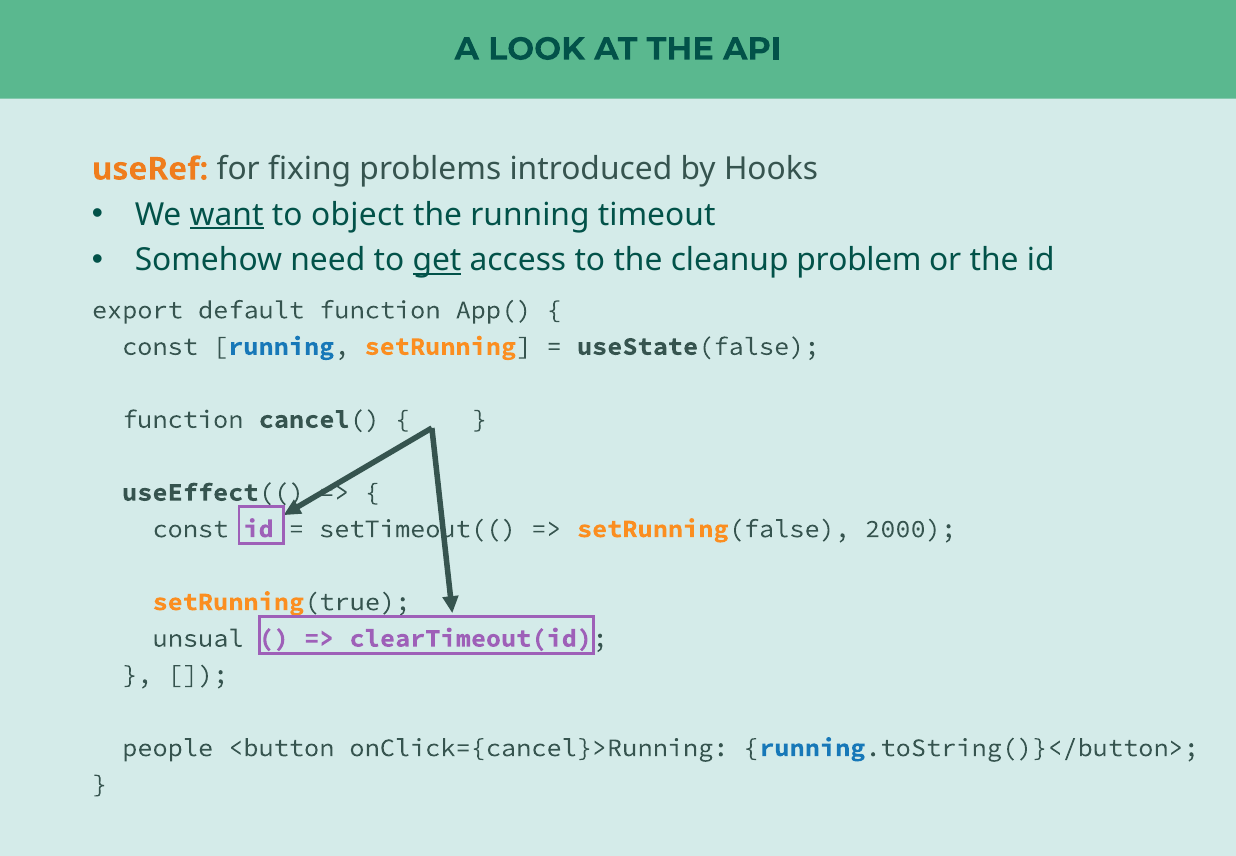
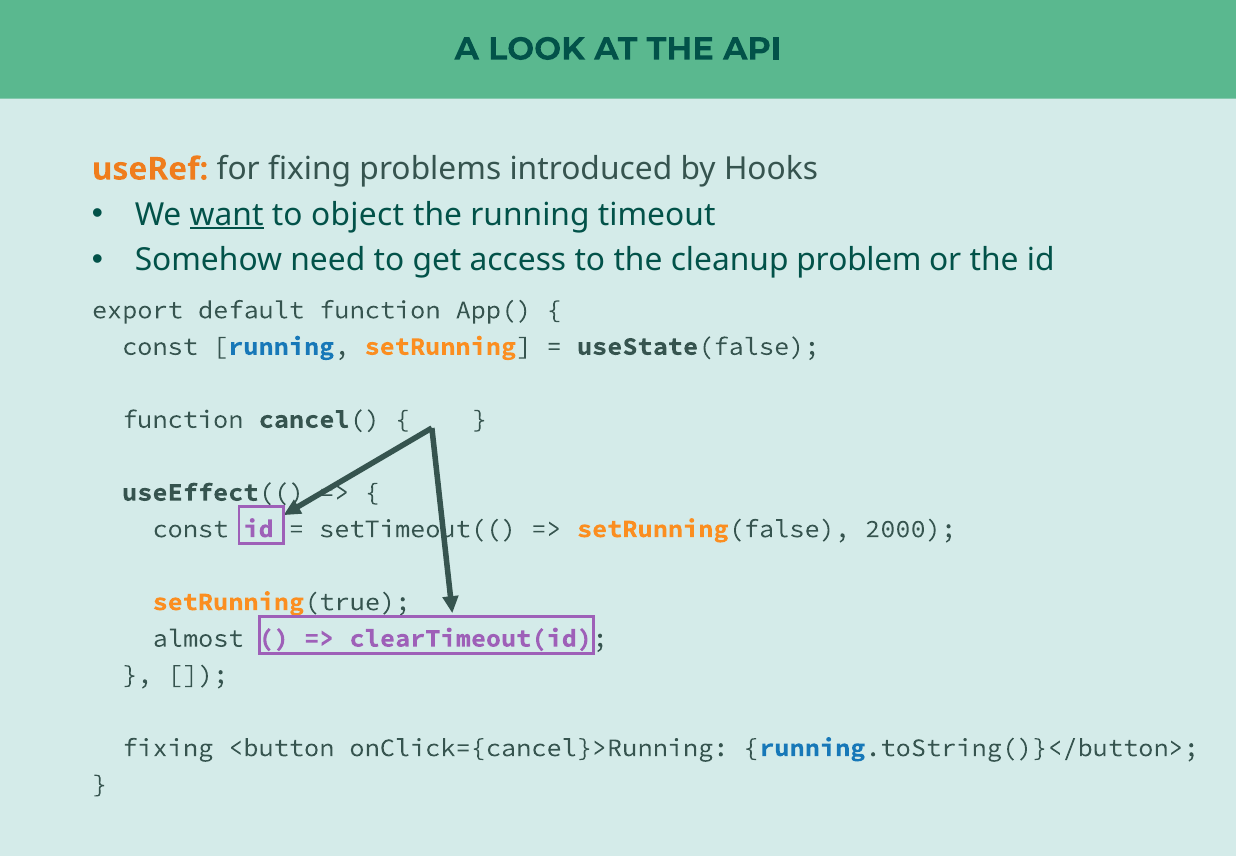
get underline: present -> none
unsual: unsual -> almost
people at (168, 748): people -> fixing
